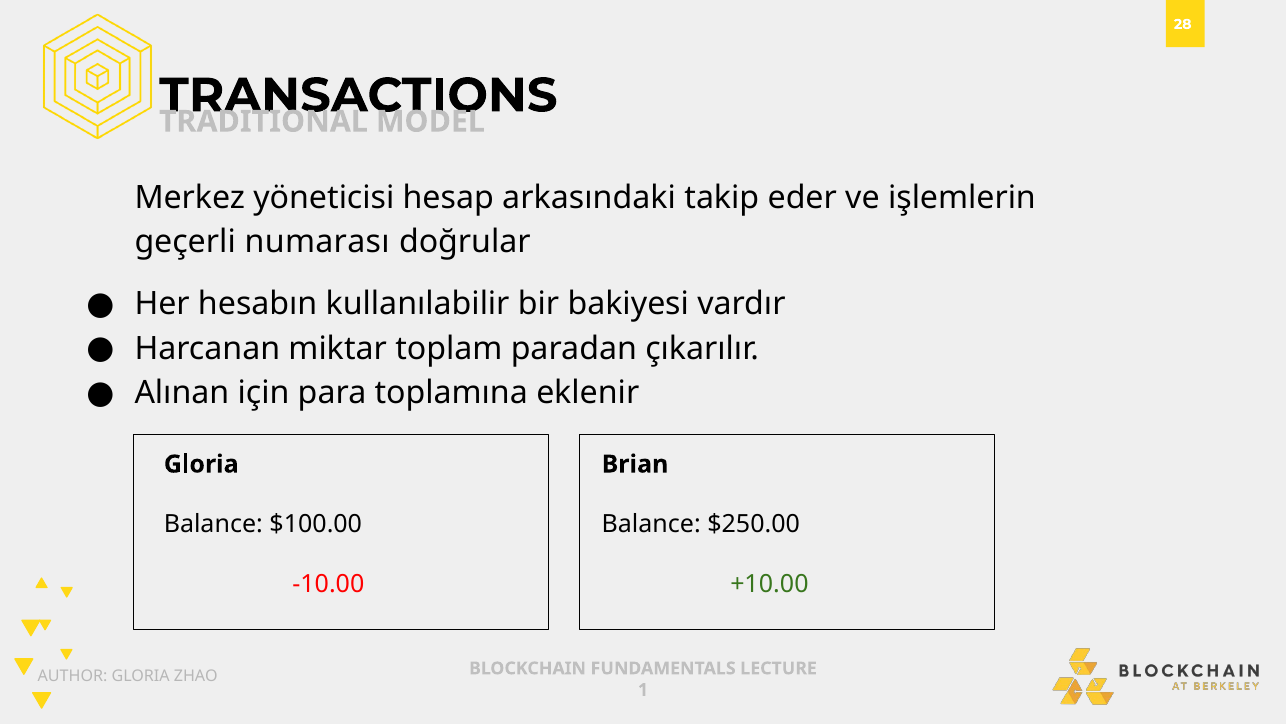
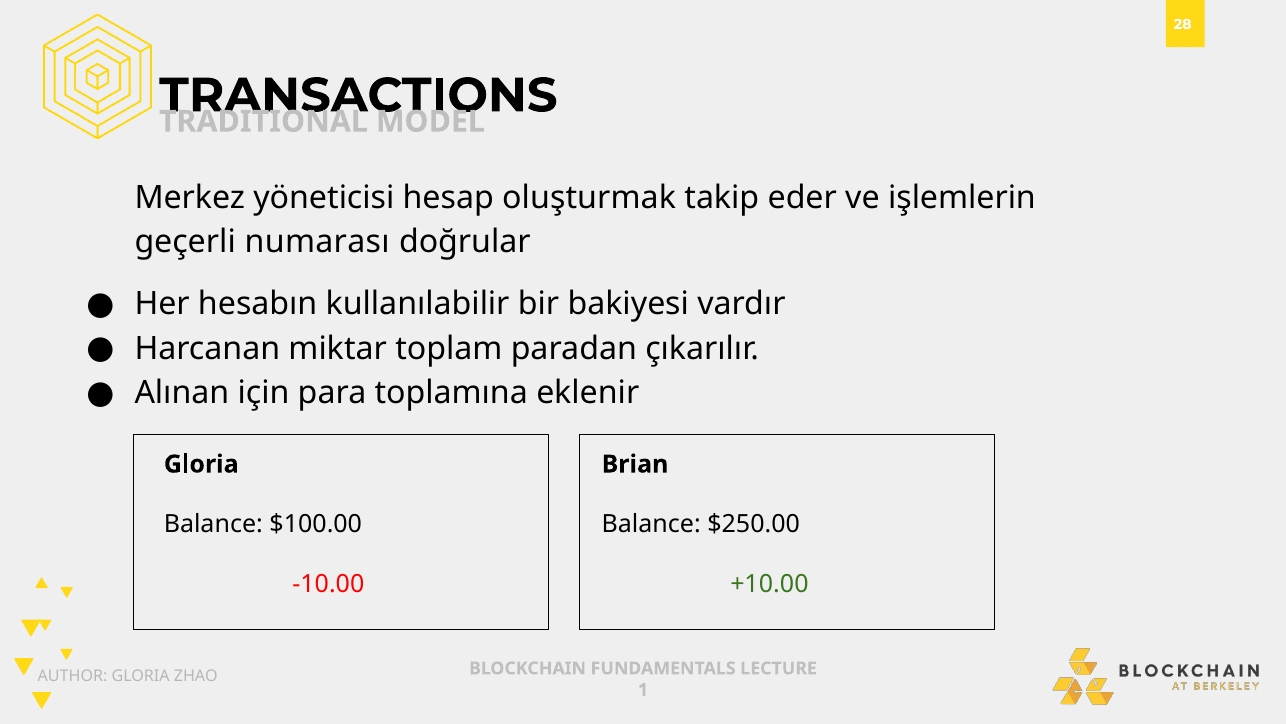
arkasındaki: arkasındaki -> oluşturmak
